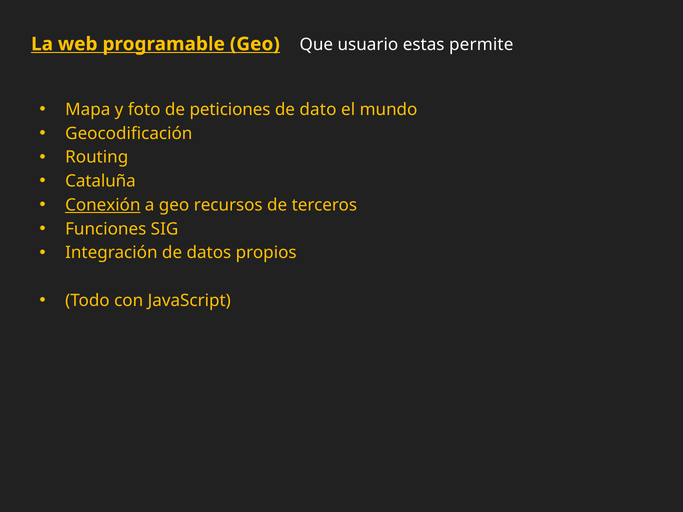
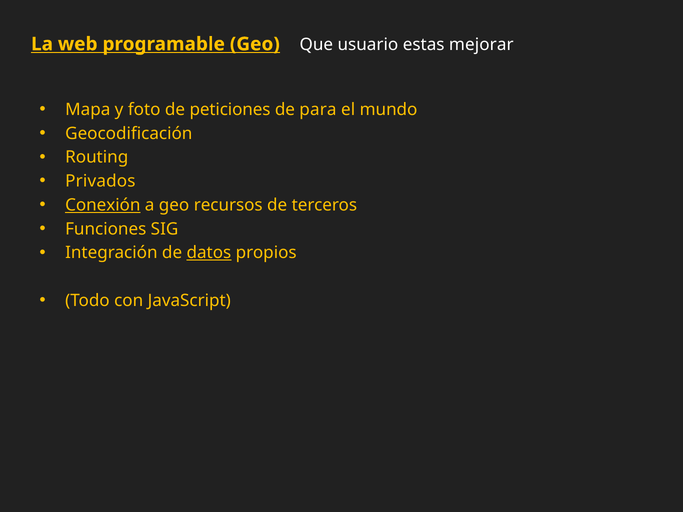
permite: permite -> mejorar
dato: dato -> para
Cataluña: Cataluña -> Privados
datos underline: none -> present
